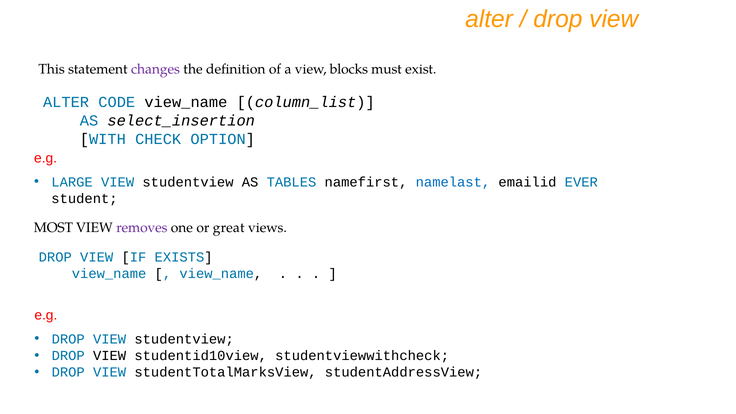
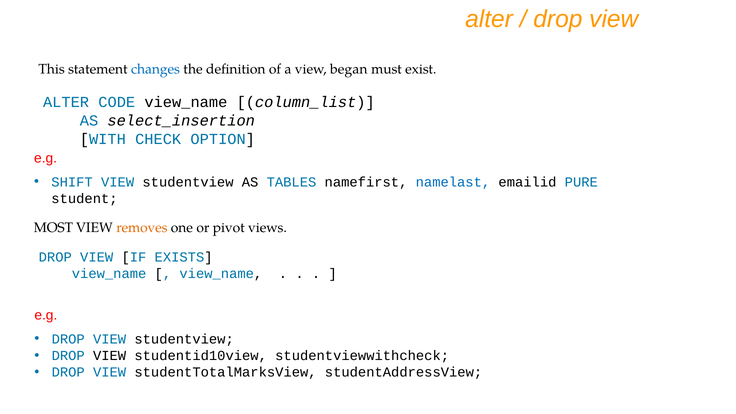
changes colour: purple -> blue
blocks: blocks -> began
LARGE: LARGE -> SHIFT
EVER: EVER -> PURE
removes colour: purple -> orange
great: great -> pivot
